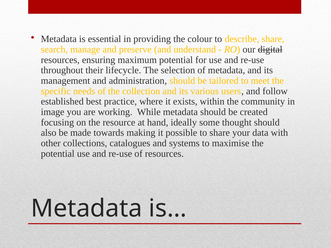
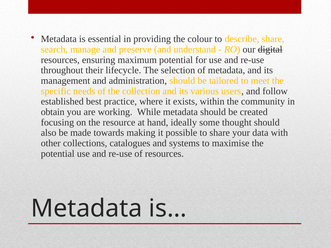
image: image -> obtain
